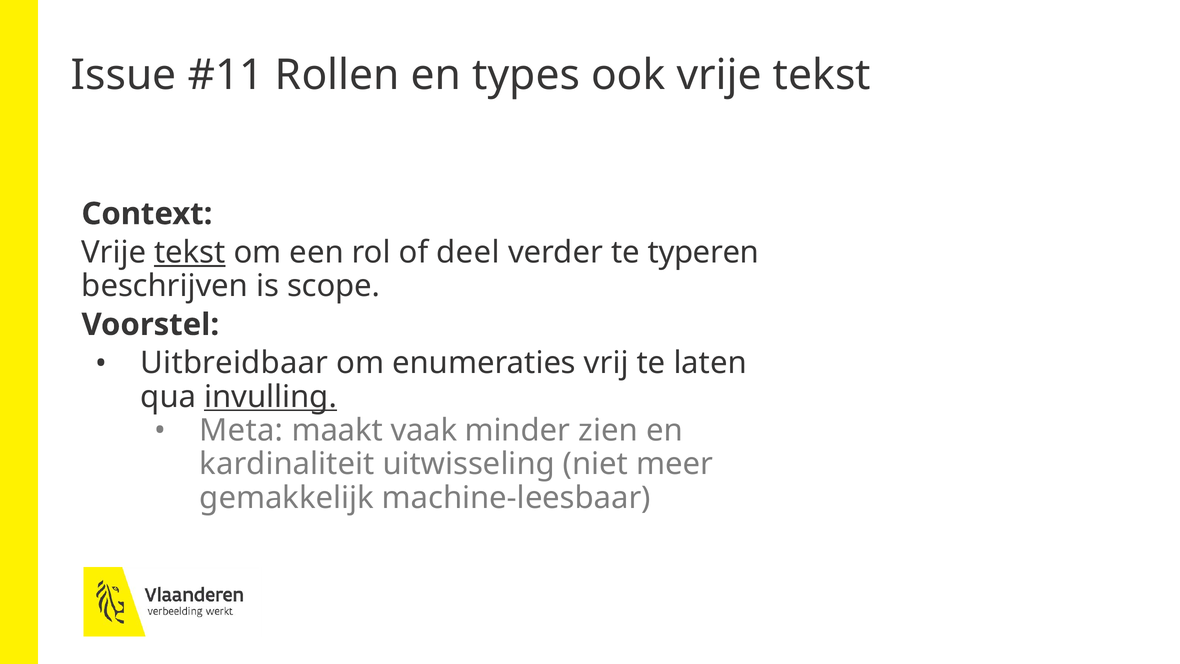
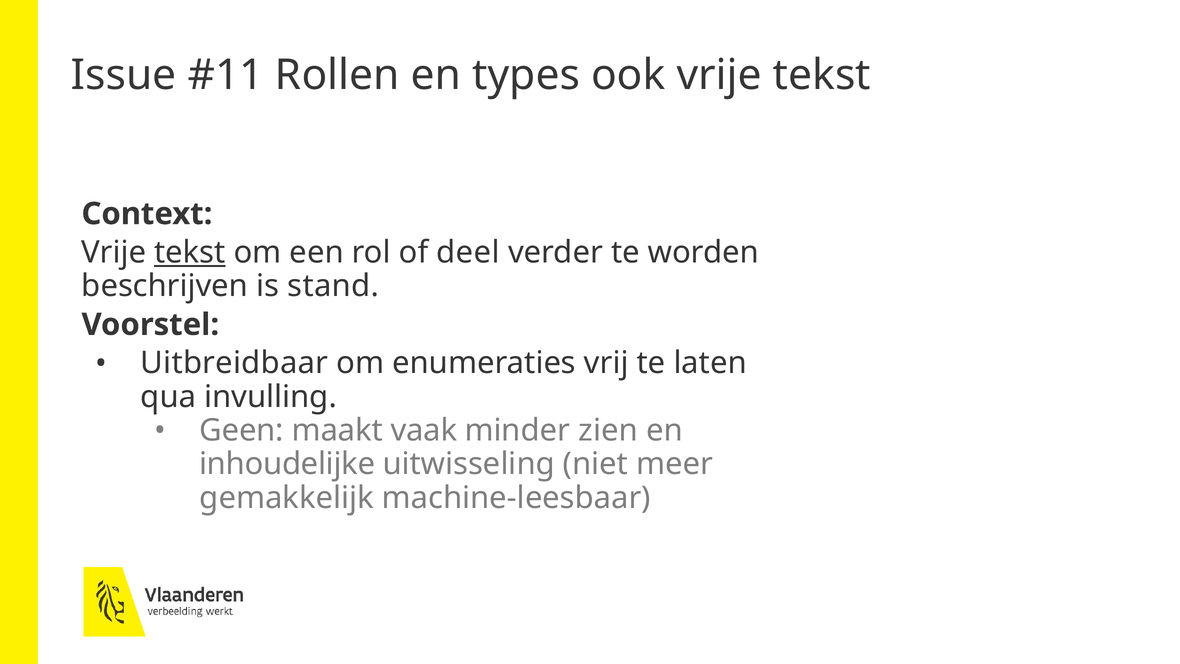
typeren: typeren -> worden
scope: scope -> stand
invulling underline: present -> none
Meta: Meta -> Geen
kardinaliteit: kardinaliteit -> inhoudelijke
